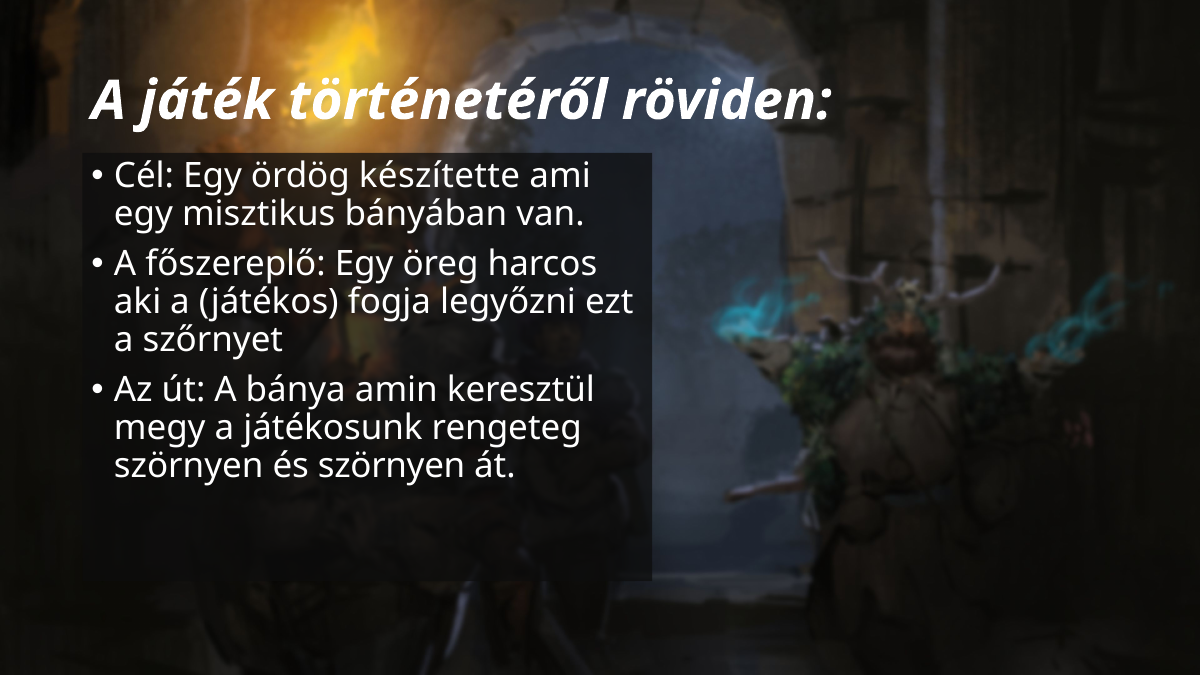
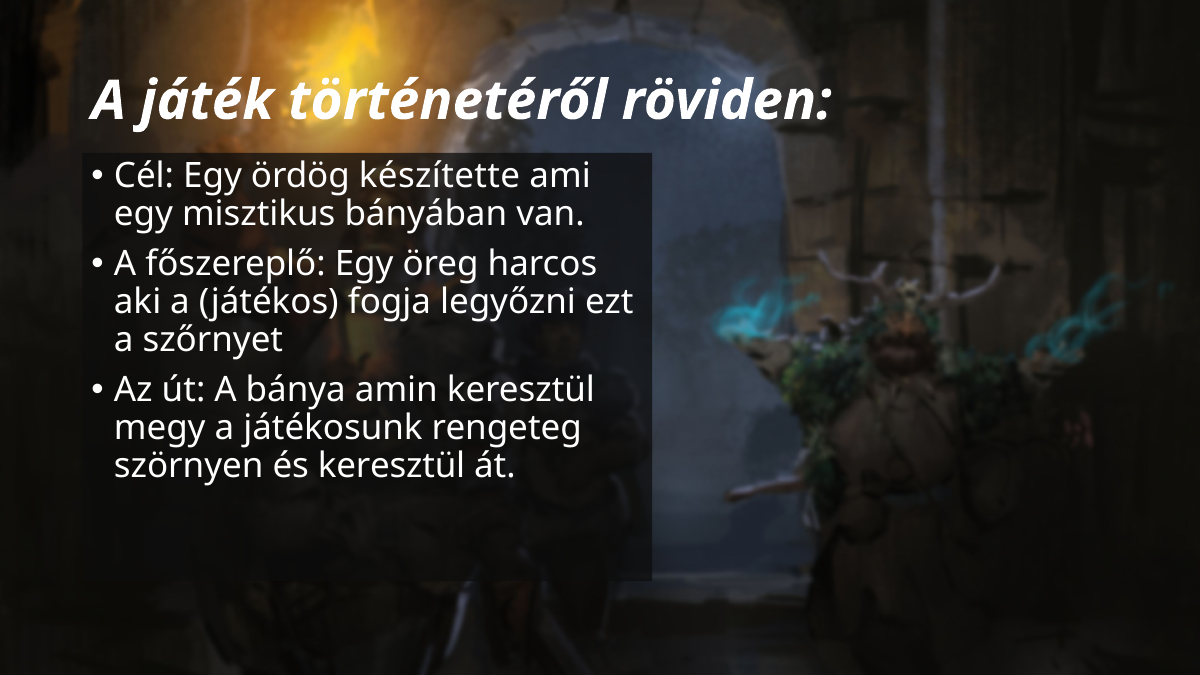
és szörnyen: szörnyen -> keresztül
